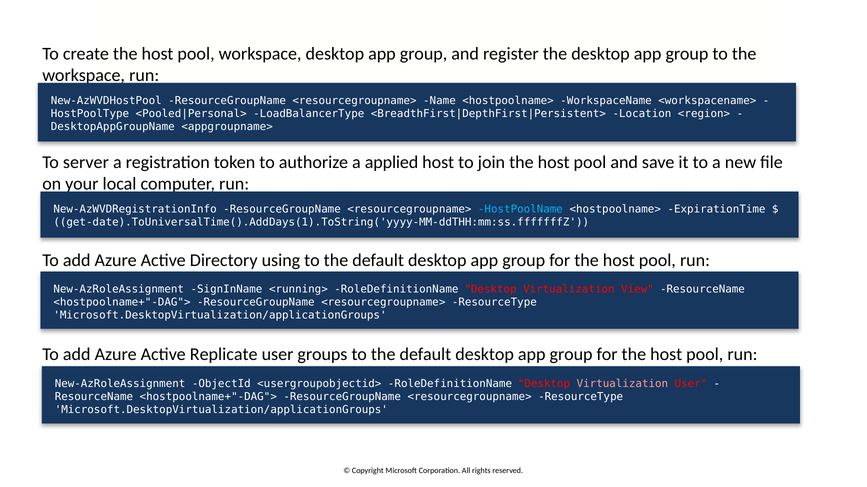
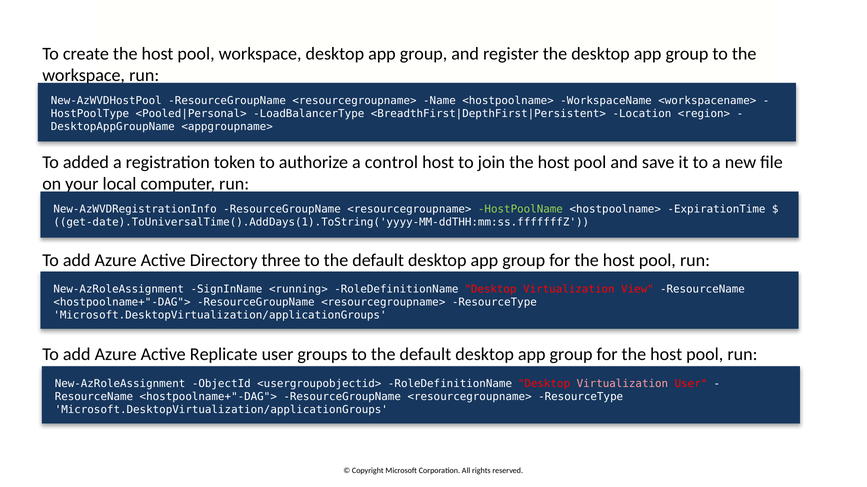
server: server -> added
applied: applied -> control
HostPoolName colour: light blue -> light green
using: using -> three
